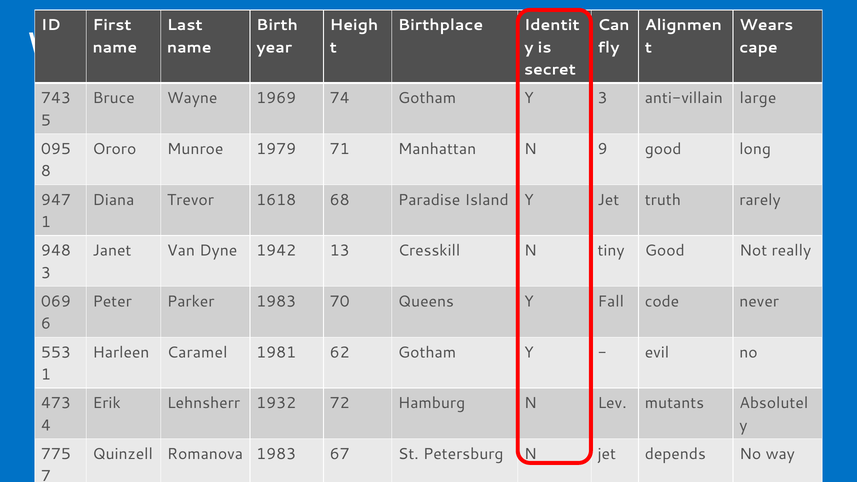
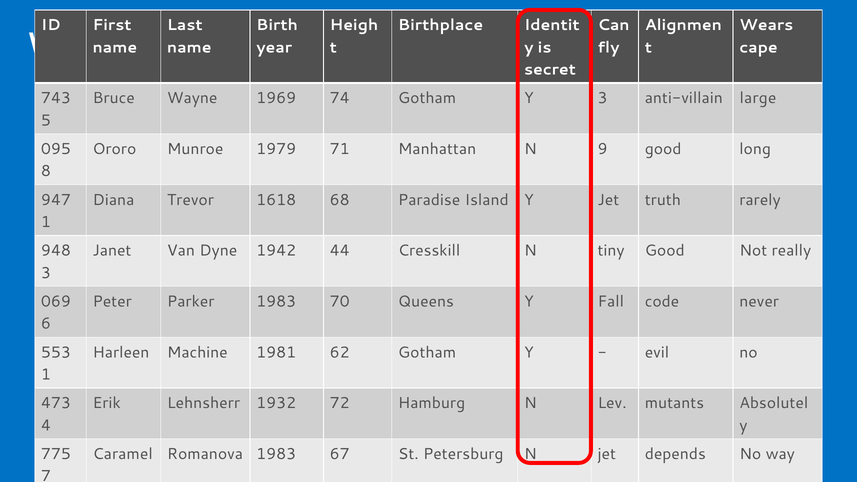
13: 13 -> 44
Caramel: Caramel -> Machine
Quinzell: Quinzell -> Caramel
